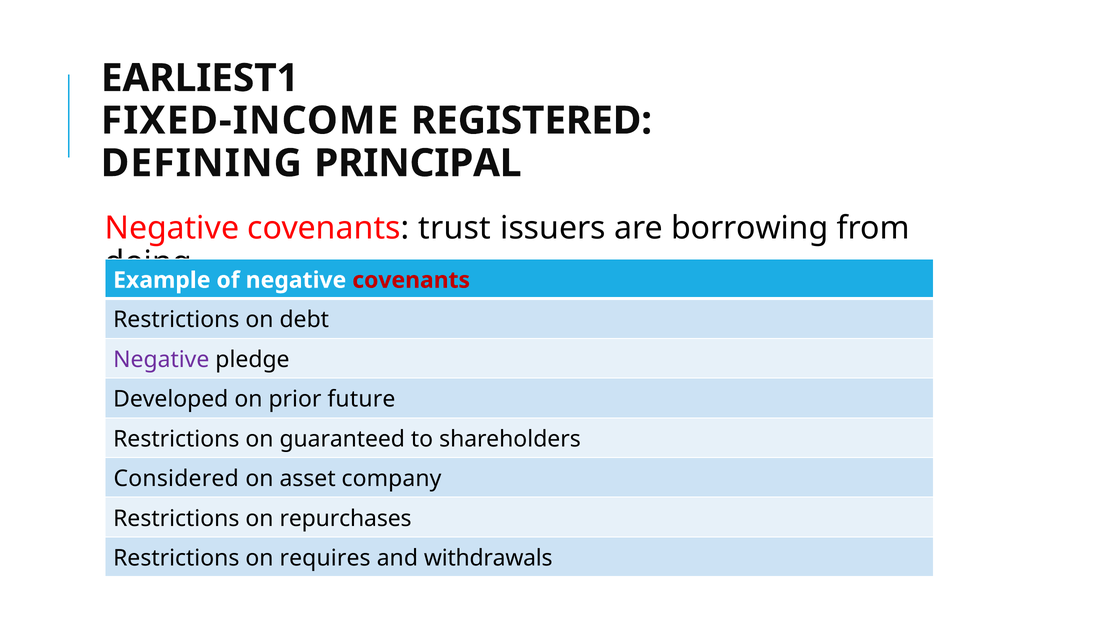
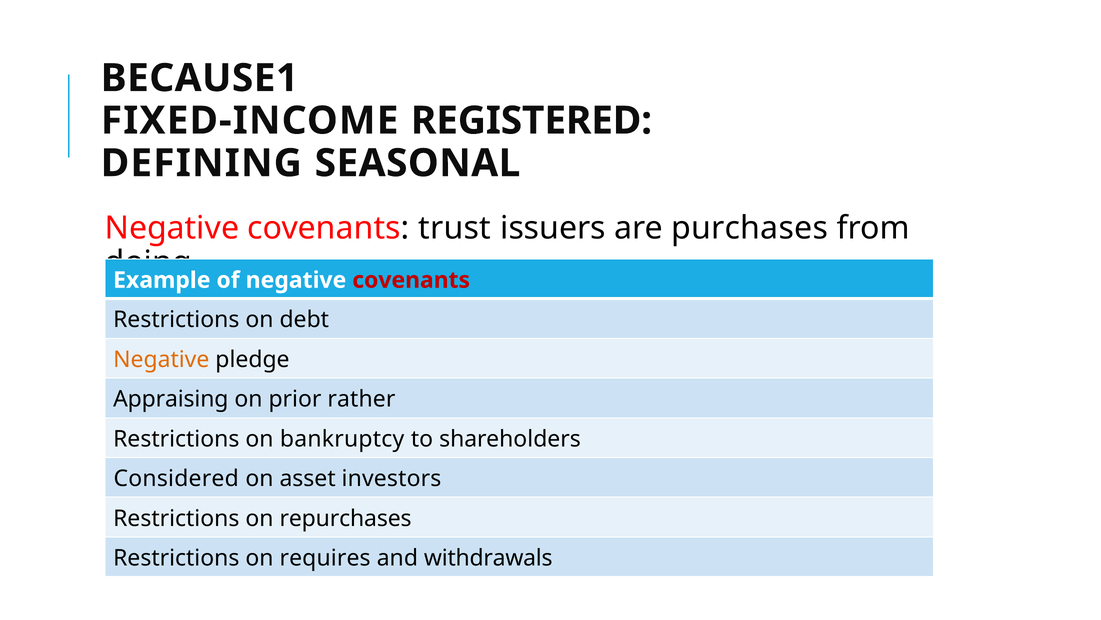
EARLIEST1: EARLIEST1 -> BECAUSE1
PRINCIPAL: PRINCIPAL -> SEASONAL
borrowing: borrowing -> purchases
Negative at (161, 359) colour: purple -> orange
Developed: Developed -> Appraising
future: future -> rather
guaranteed: guaranteed -> bankruptcy
company: company -> investors
